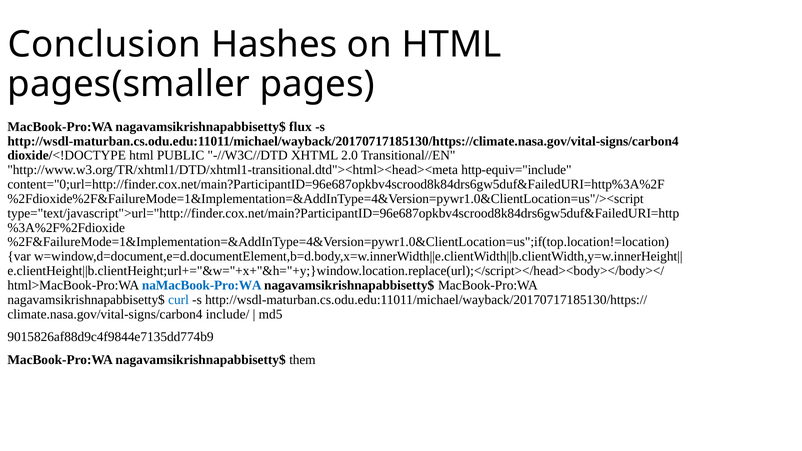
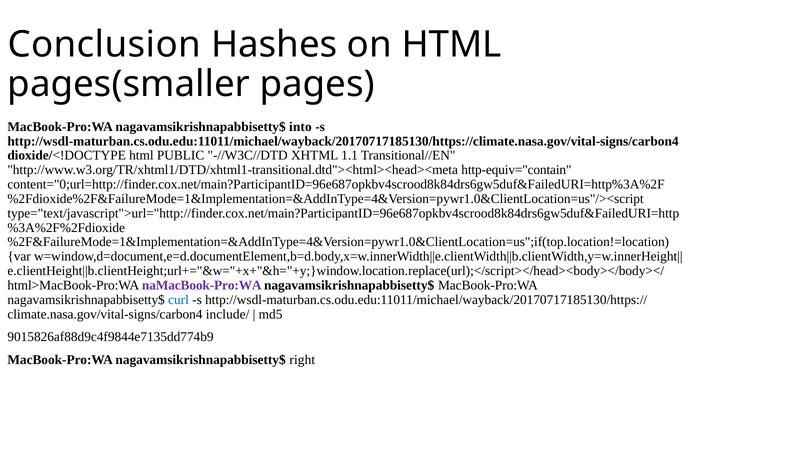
flux: flux -> into
2.0: 2.0 -> 1.1
http-equiv="include: http-equiv="include -> http-equiv="contain
naMacBook-Pro:WA colour: blue -> purple
them: them -> right
